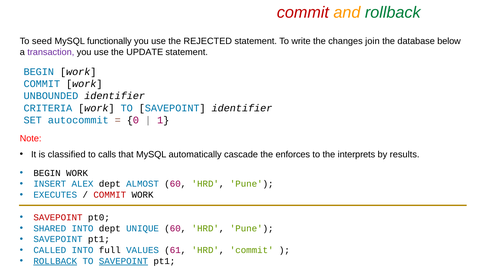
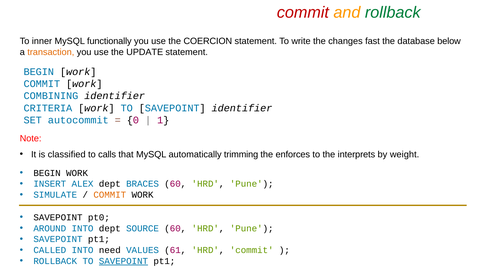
seed: seed -> inner
REJECTED: REJECTED -> COERCION
join: join -> fast
transaction colour: purple -> orange
UNBOUNDED: UNBOUNDED -> COMBINING
cascade: cascade -> trimming
results: results -> weight
ALMOST: ALMOST -> BRACES
EXECUTES: EXECUTES -> SIMULATE
COMMIT at (110, 195) colour: red -> orange
SAVEPOINT at (58, 217) colour: red -> black
SHARED: SHARED -> AROUND
UNIQUE: UNIQUE -> SOURCE
full: full -> need
ROLLBACK at (55, 261) underline: present -> none
